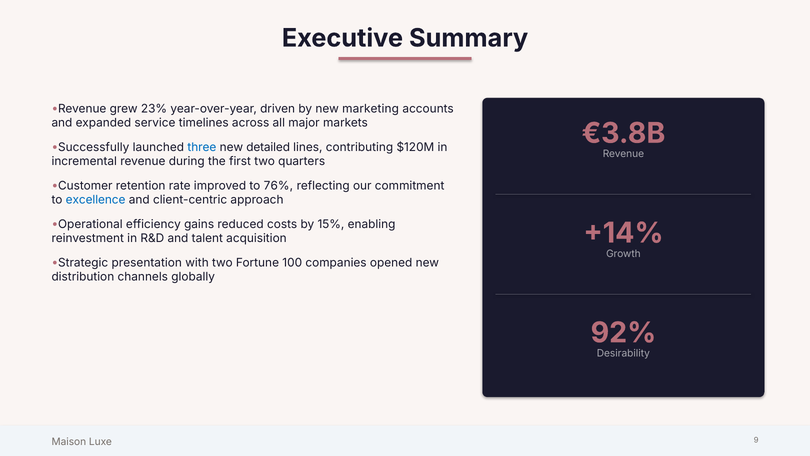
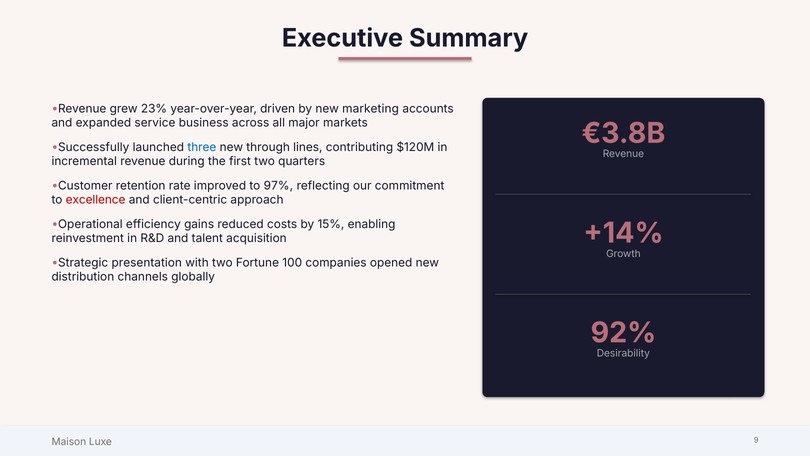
timelines: timelines -> business
detailed: detailed -> through
76%: 76% -> 97%
excellence colour: blue -> red
